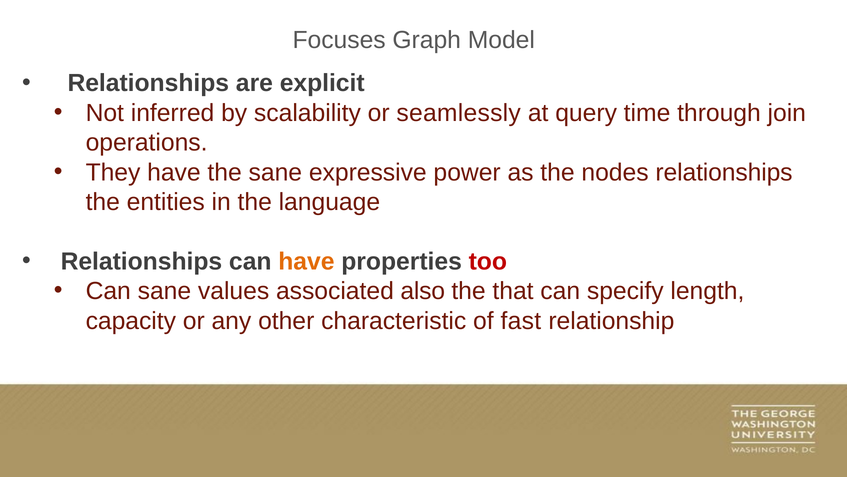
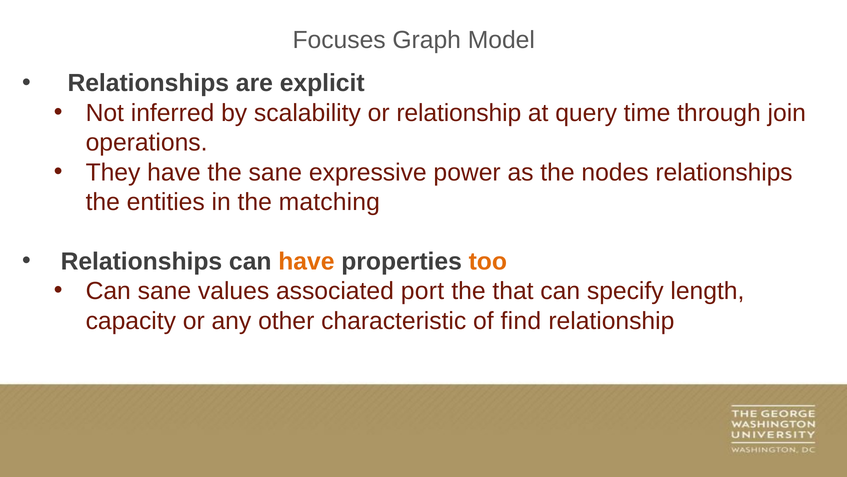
or seamlessly: seamlessly -> relationship
language: language -> matching
too colour: red -> orange
also: also -> port
fast: fast -> find
